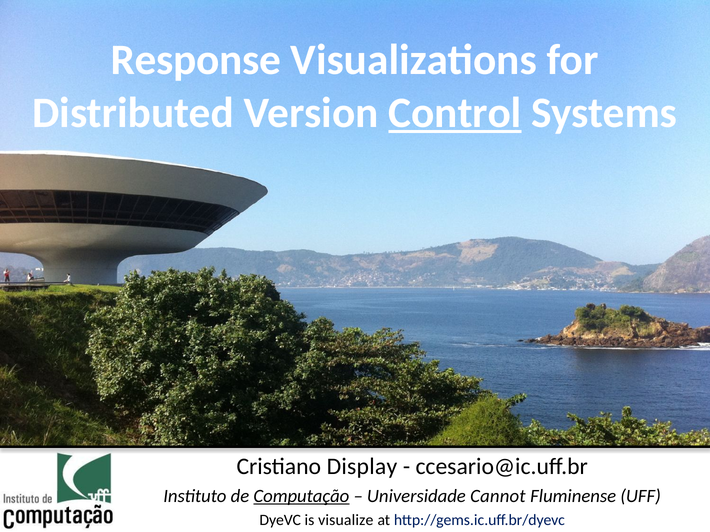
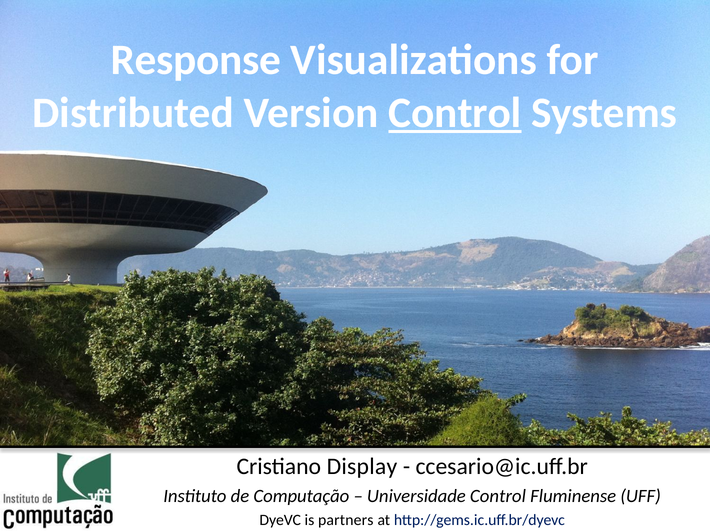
Computação underline: present -> none
Universidade Cannot: Cannot -> Control
visualize: visualize -> partners
